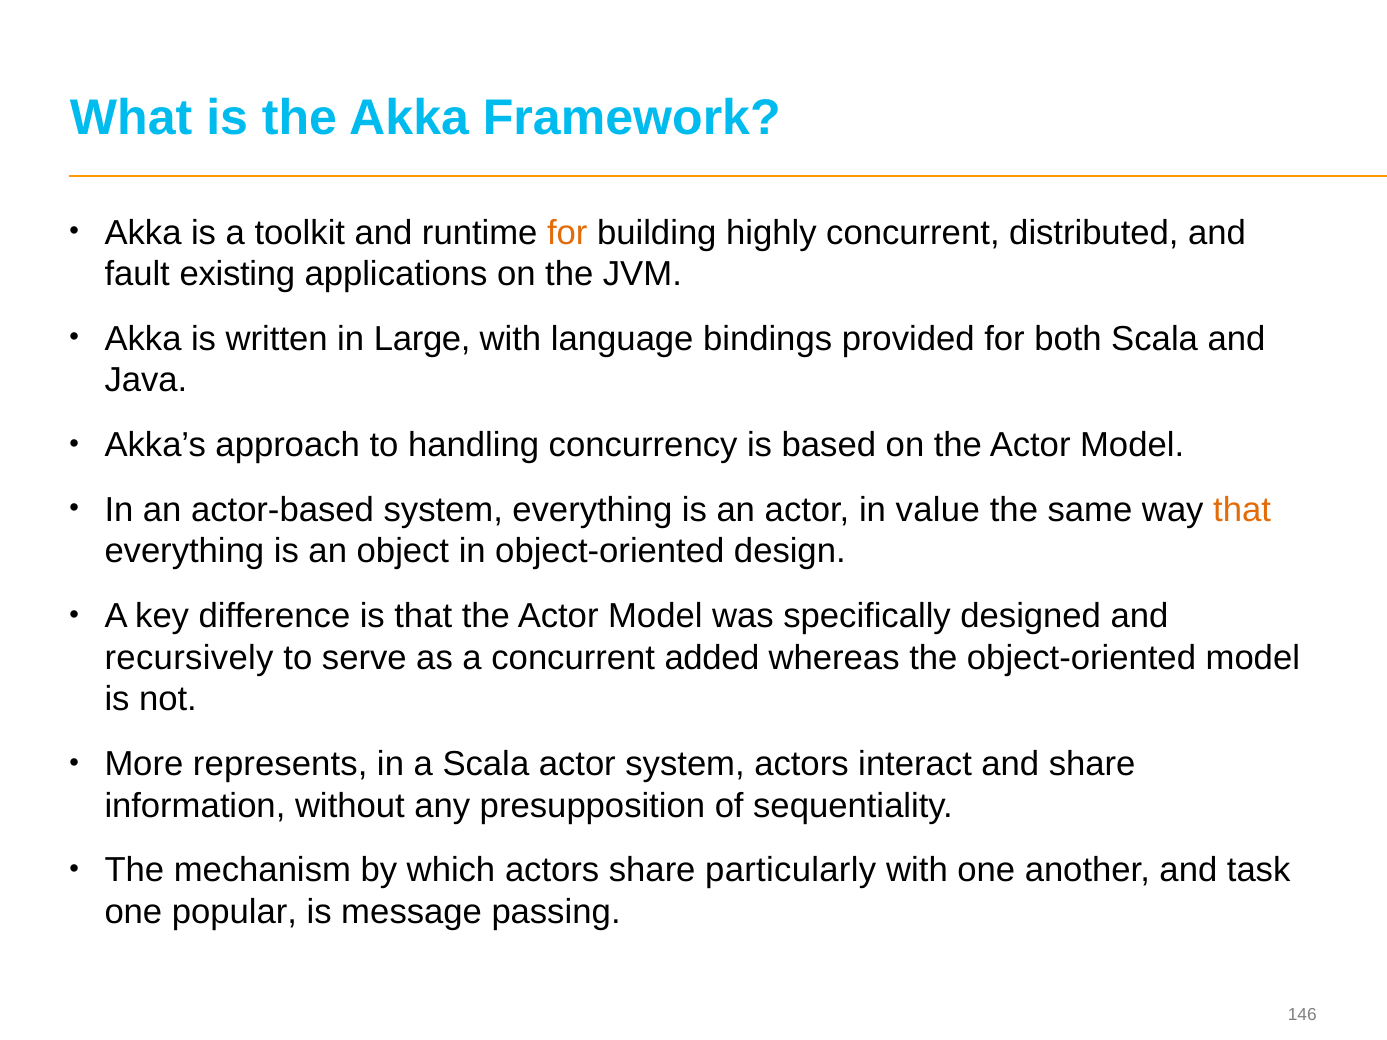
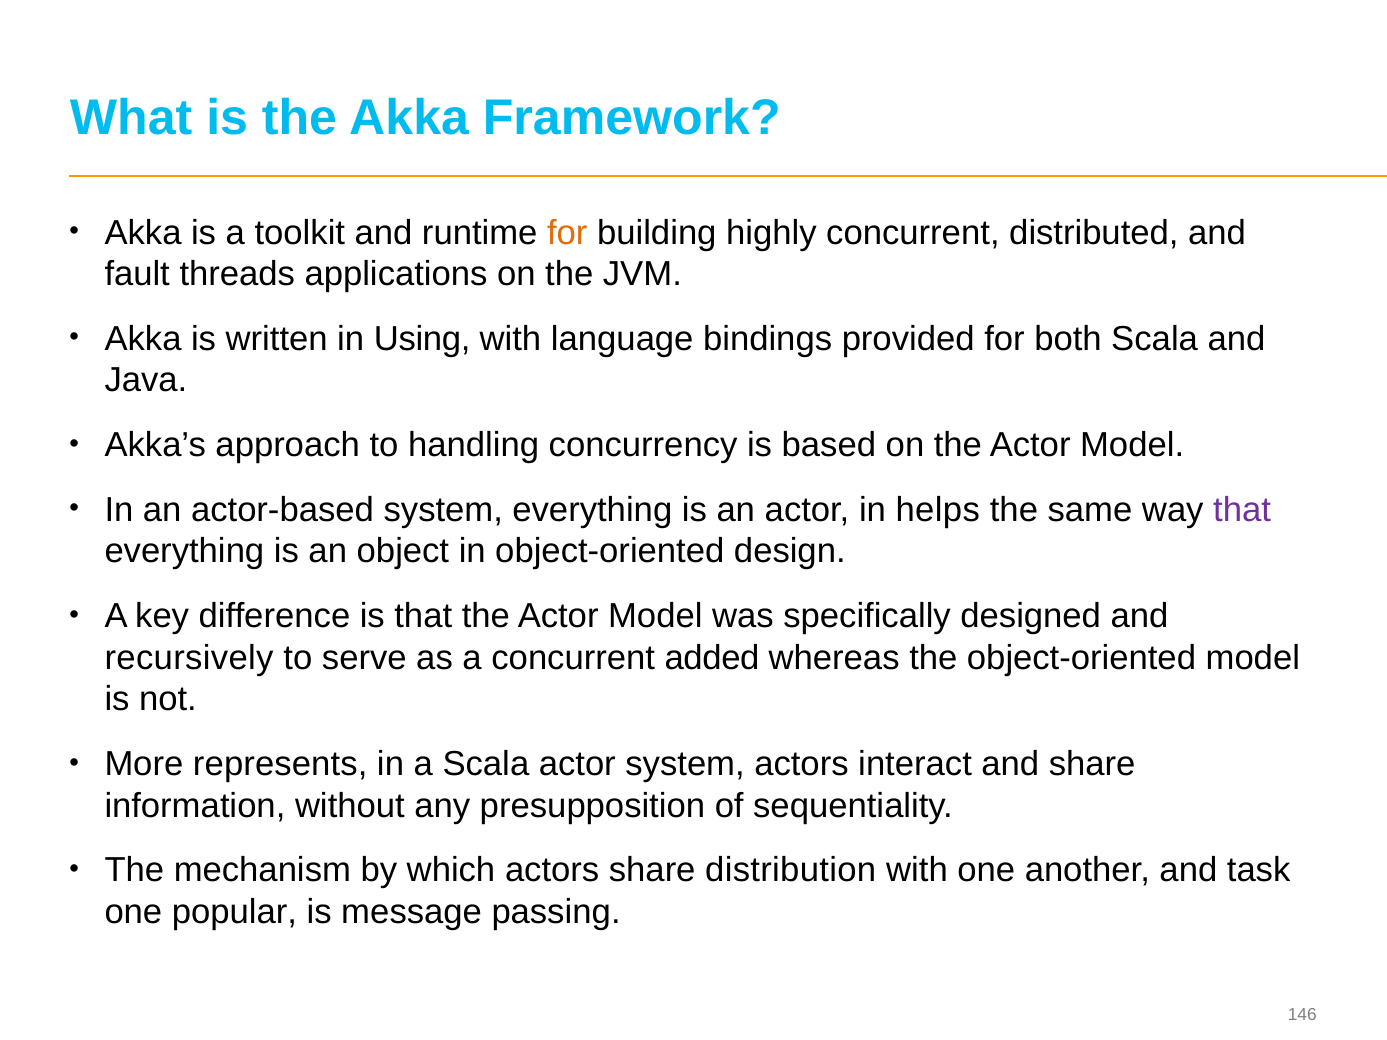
existing: existing -> threads
Large: Large -> Using
value: value -> helps
that at (1242, 510) colour: orange -> purple
particularly: particularly -> distribution
